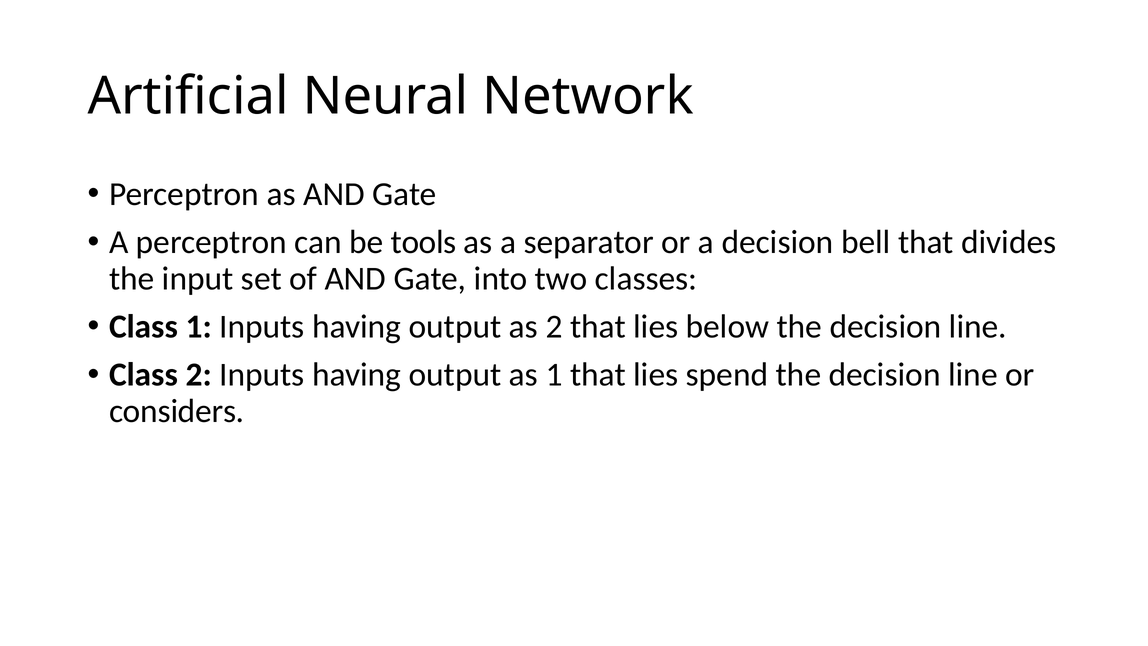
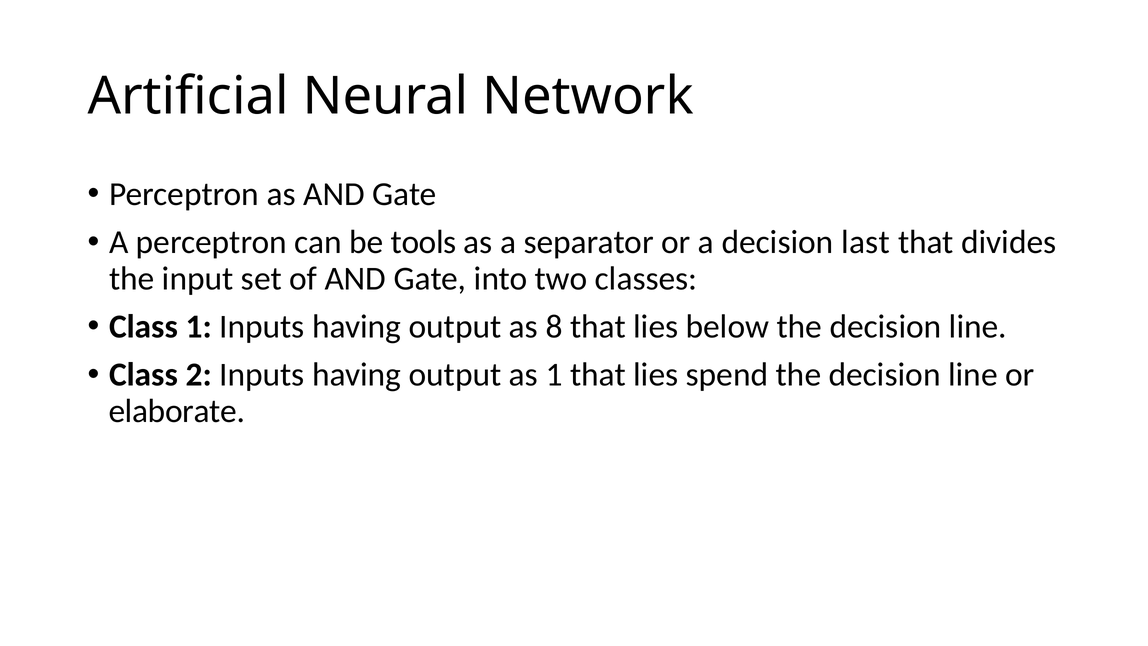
bell: bell -> last
as 2: 2 -> 8
considers: considers -> elaborate
